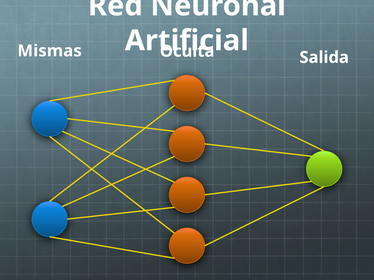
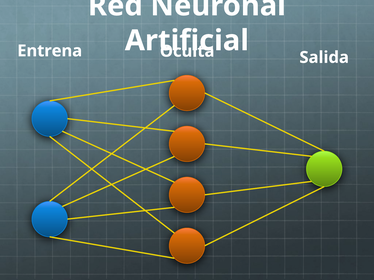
Mismas: Mismas -> Entrena
